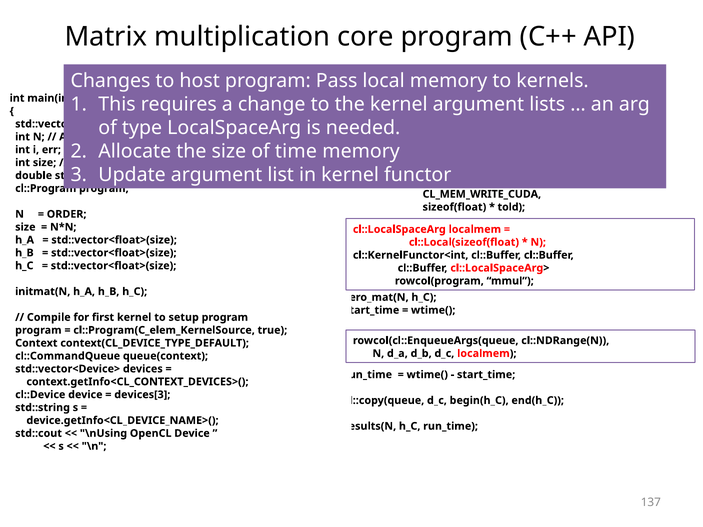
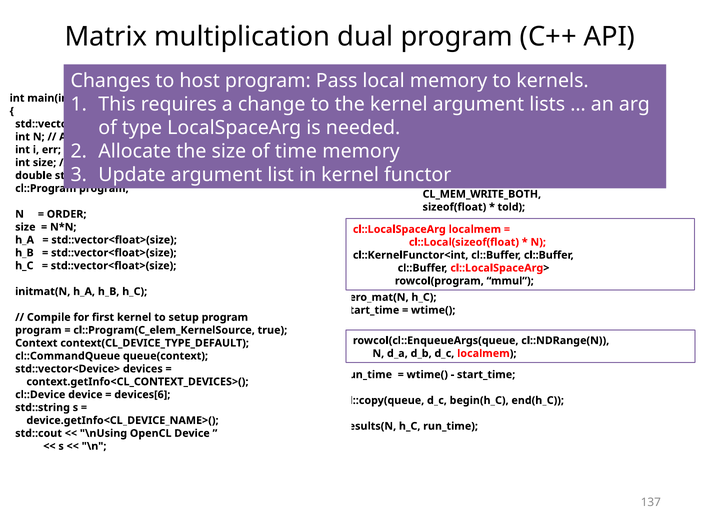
core: core -> dual
CL_MEM_WRITE_CUDA: CL_MEM_WRITE_CUDA -> CL_MEM_WRITE_BOTH
devices[3: devices[3 -> devices[6
